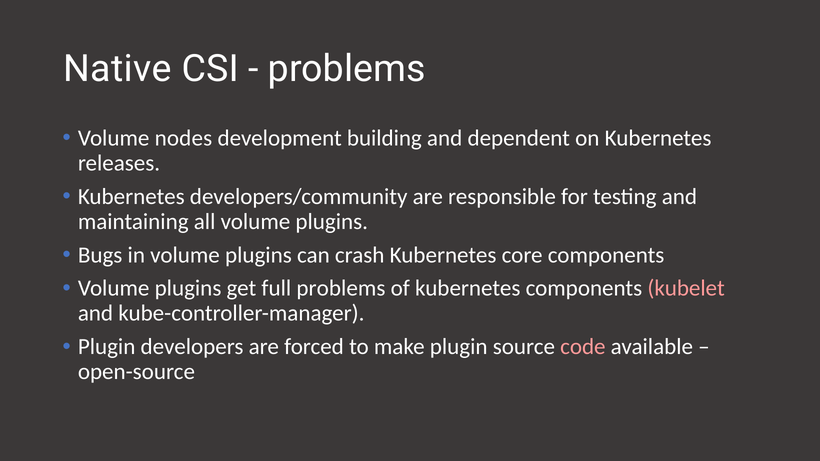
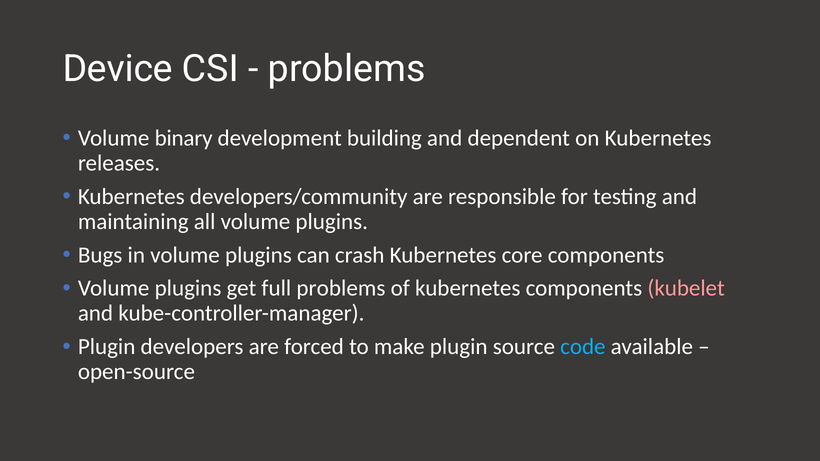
Native: Native -> Device
nodes: nodes -> binary
code colour: pink -> light blue
